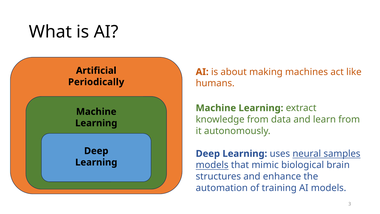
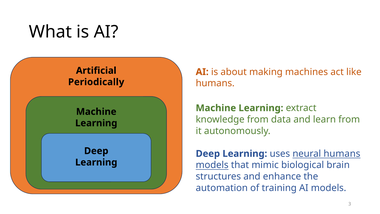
neural samples: samples -> humans
